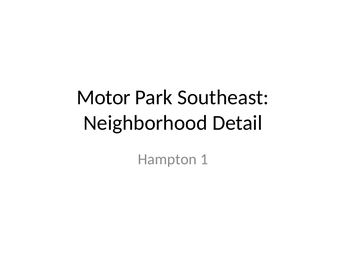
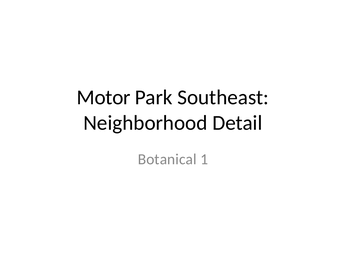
Hampton: Hampton -> Botanical
